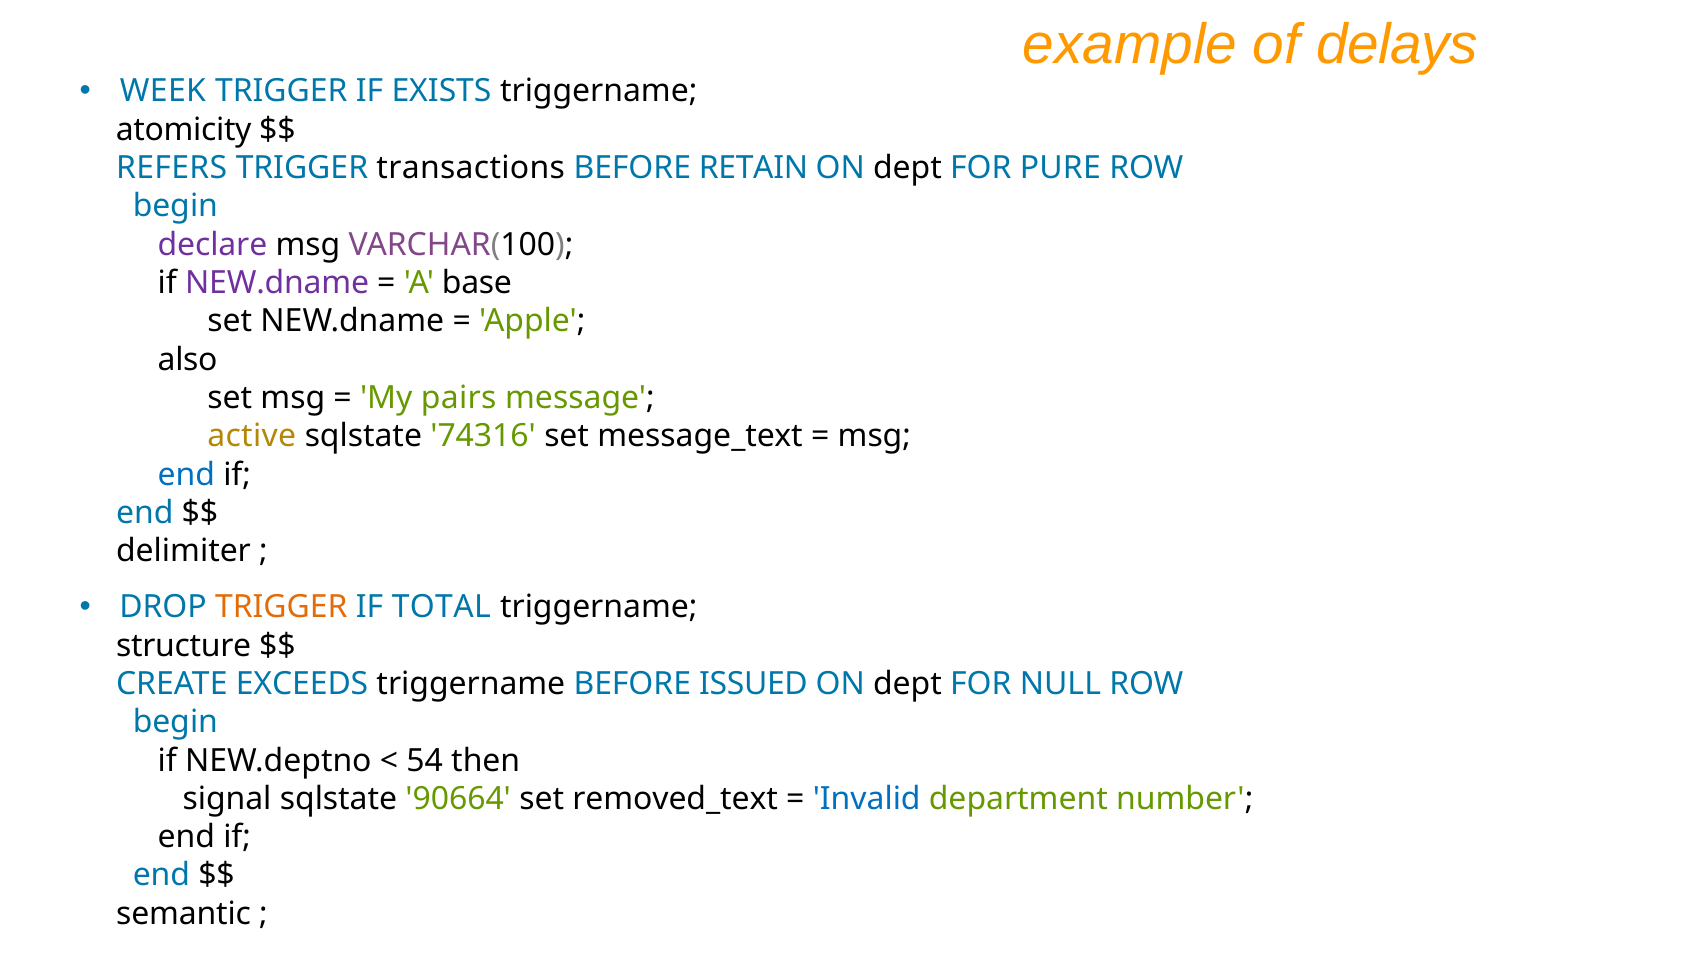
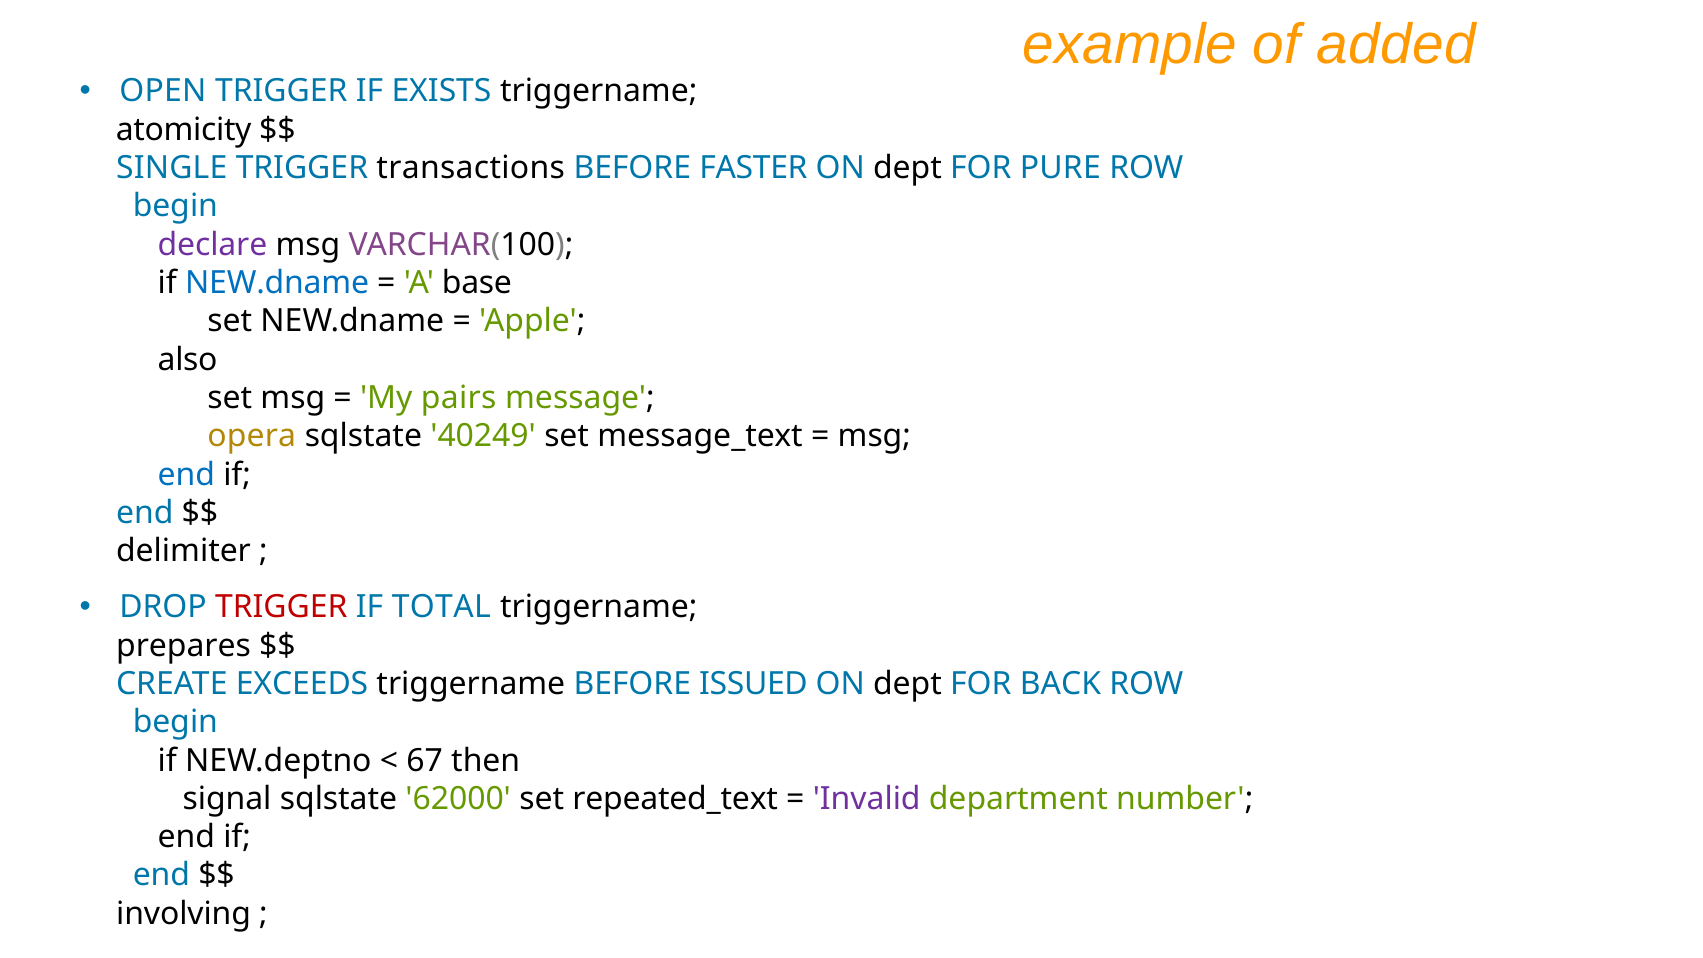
delays: delays -> added
WEEK: WEEK -> OPEN
REFERS: REFERS -> SINGLE
RETAIN: RETAIN -> FASTER
NEW.dname at (277, 283) colour: purple -> blue
active: active -> opera
74316: 74316 -> 40249
TRIGGER at (281, 607) colour: orange -> red
structure: structure -> prepares
NULL: NULL -> BACK
54: 54 -> 67
90664: 90664 -> 62000
removed_text: removed_text -> repeated_text
Invalid colour: blue -> purple
semantic: semantic -> involving
